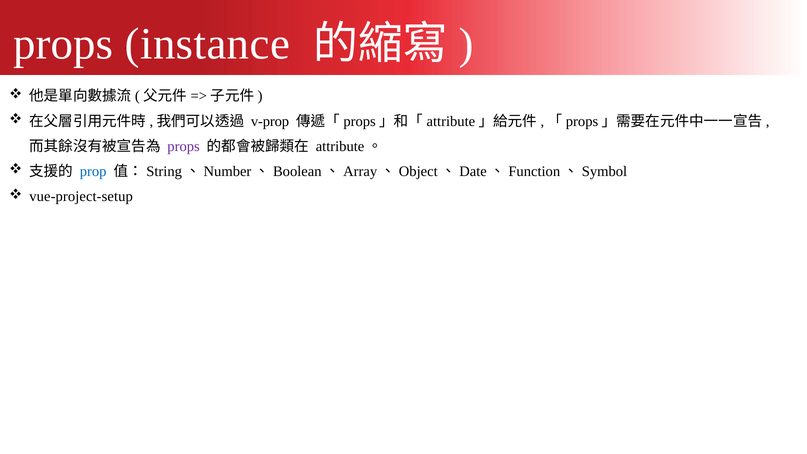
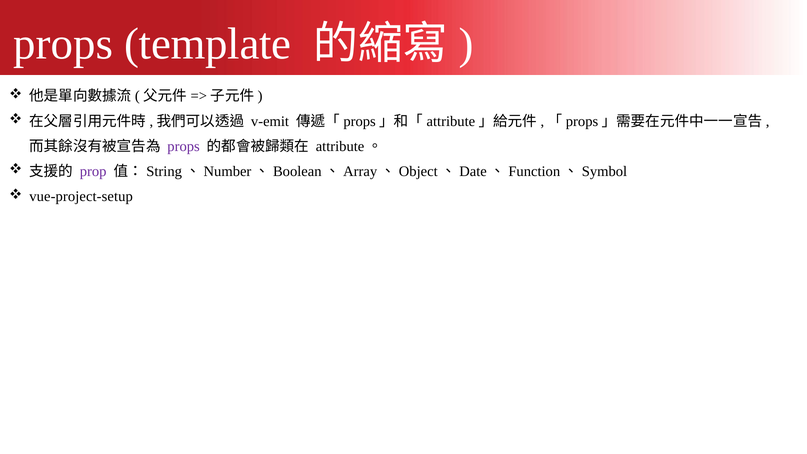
instance: instance -> template
v-prop: v-prop -> v-emit
prop colour: blue -> purple
